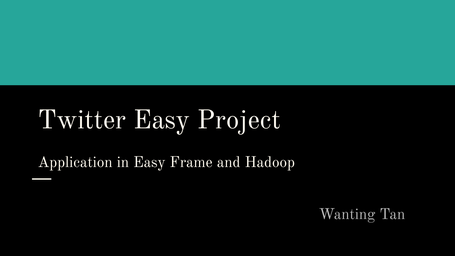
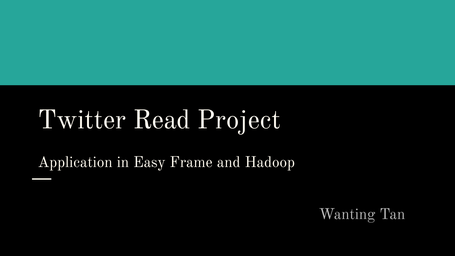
Twitter Easy: Easy -> Read
